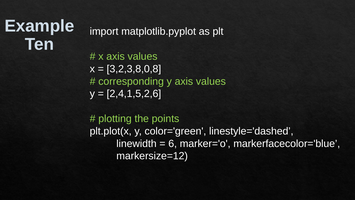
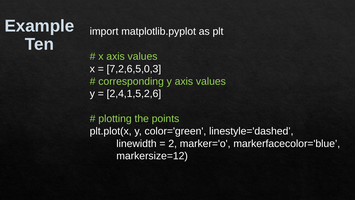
3,2,3,8,0,8: 3,2,3,8,0,8 -> 7,2,6,5,0,3
6: 6 -> 2
